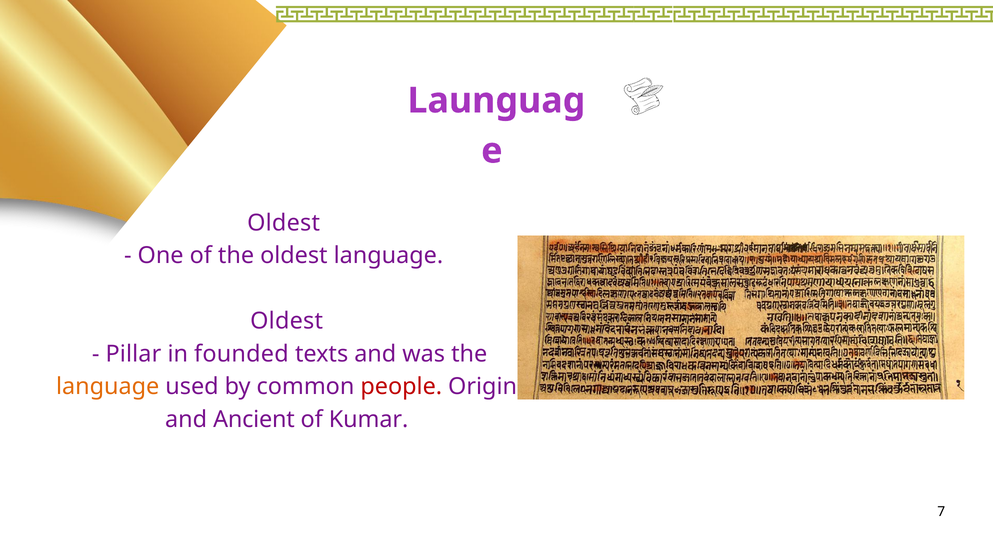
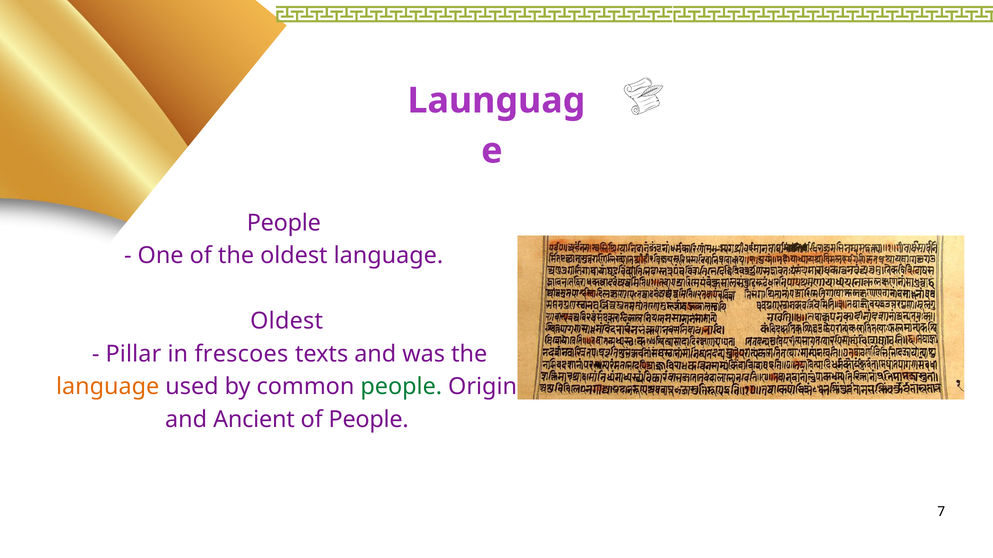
Oldest at (284, 223): Oldest -> People
founded: founded -> frescoes
people at (401, 387) colour: red -> green
of Kumar: Kumar -> People
